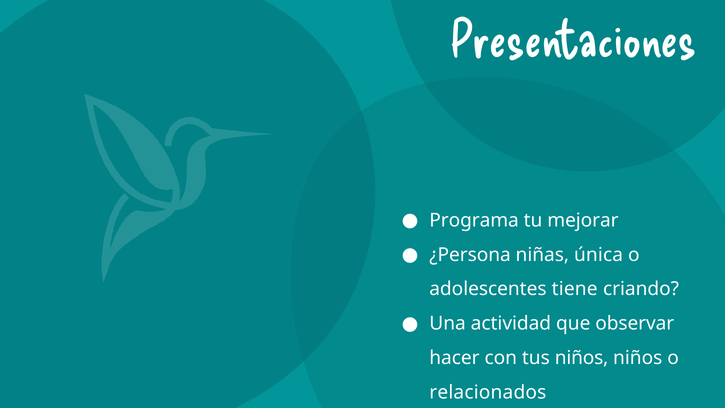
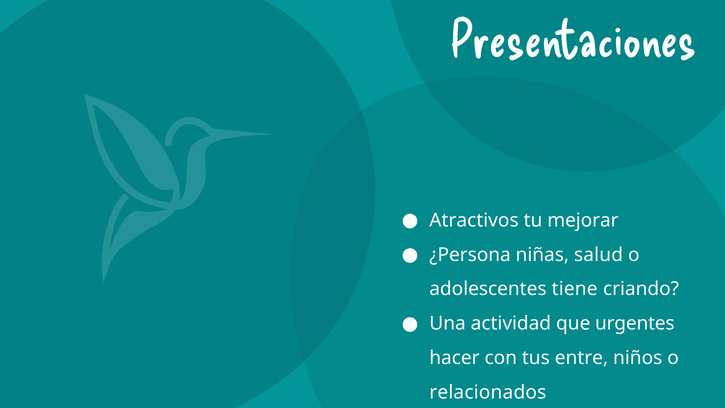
Programa: Programa -> Atractivos
única: única -> salud
observar: observar -> urgentes
tus niños: niños -> entre
